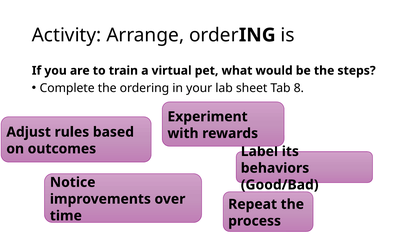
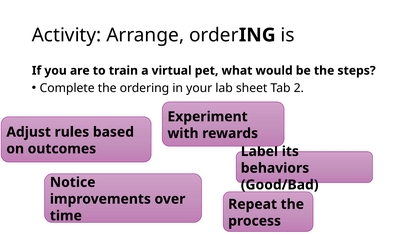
8: 8 -> 2
